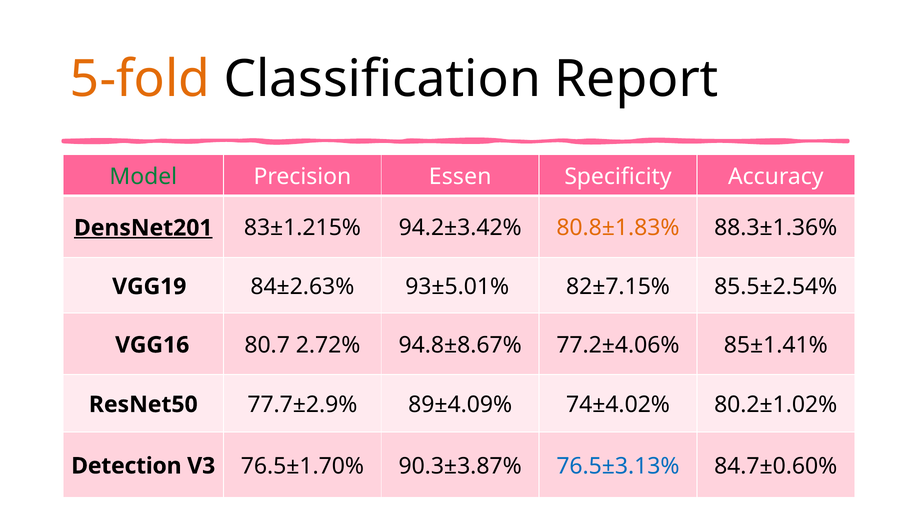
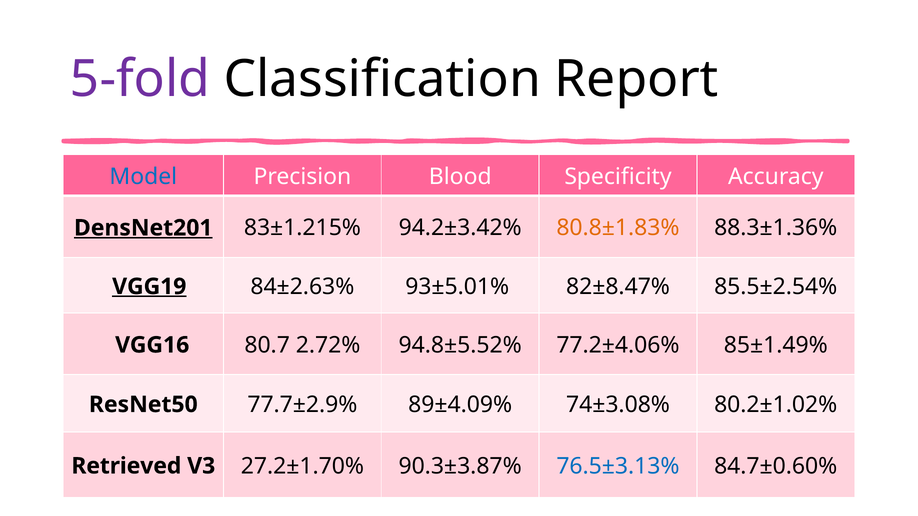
5-fold colour: orange -> purple
Model colour: green -> blue
Essen: Essen -> Blood
VGG19 underline: none -> present
82±7.15%: 82±7.15% -> 82±8.47%
94.8±8.67%: 94.8±8.67% -> 94.8±5.52%
85±1.41%: 85±1.41% -> 85±1.49%
74±4.02%: 74±4.02% -> 74±3.08%
Detection: Detection -> Retrieved
76.5±1.70%: 76.5±1.70% -> 27.2±1.70%
